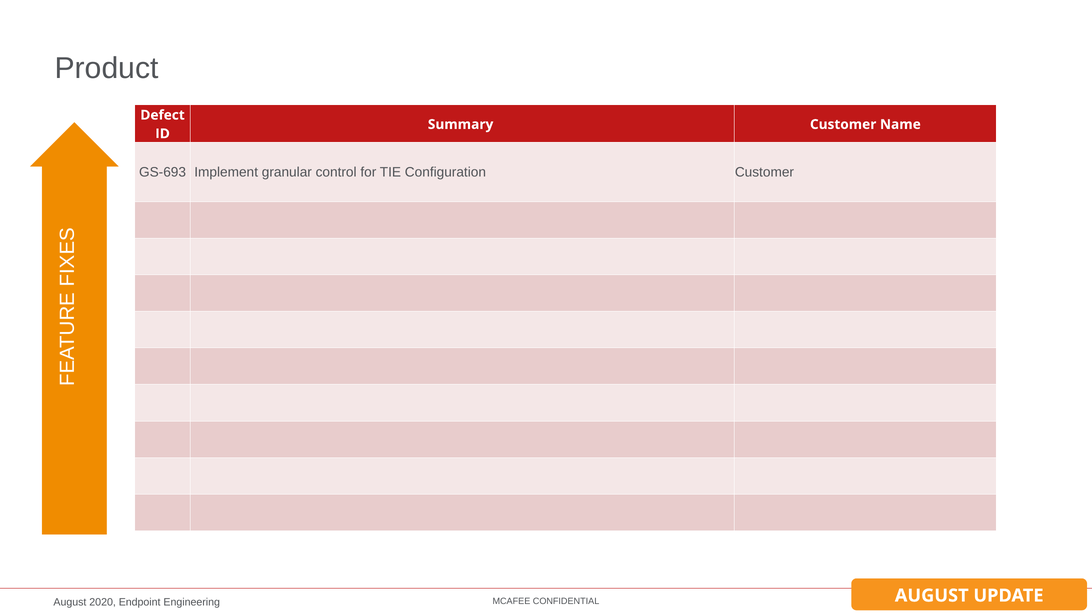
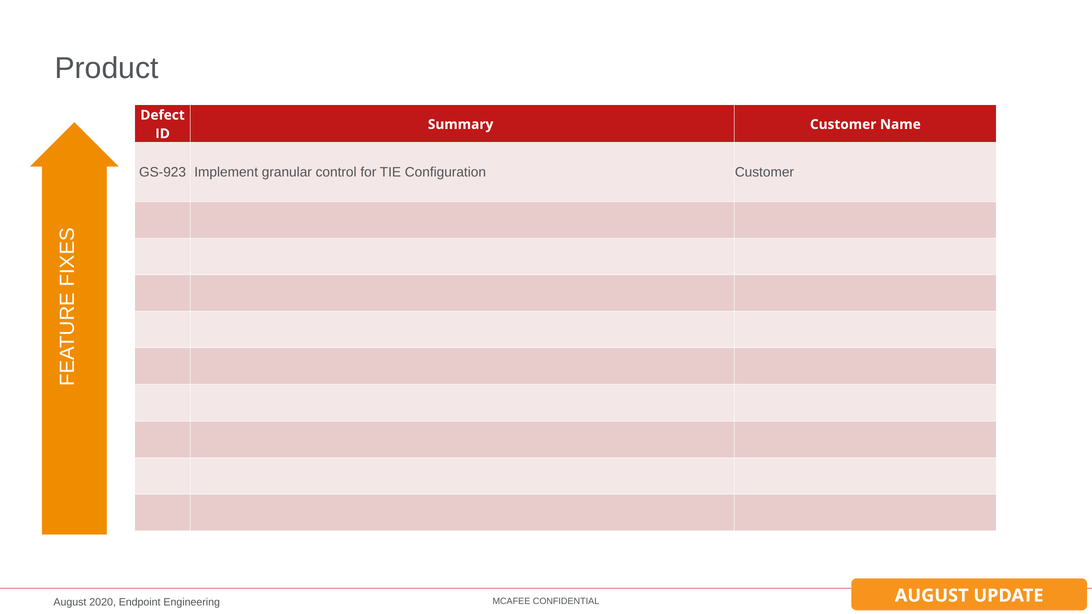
GS-693: GS-693 -> GS-923
